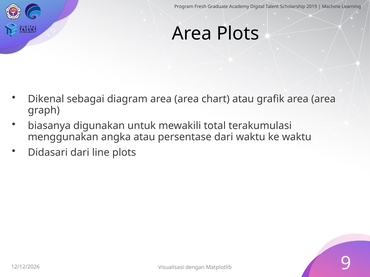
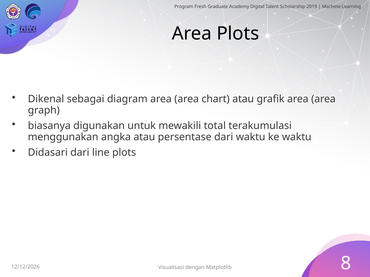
9: 9 -> 8
